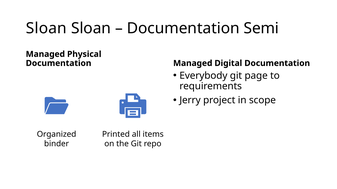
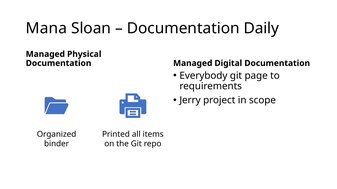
Sloan at (46, 28): Sloan -> Mana
Semi: Semi -> Daily
